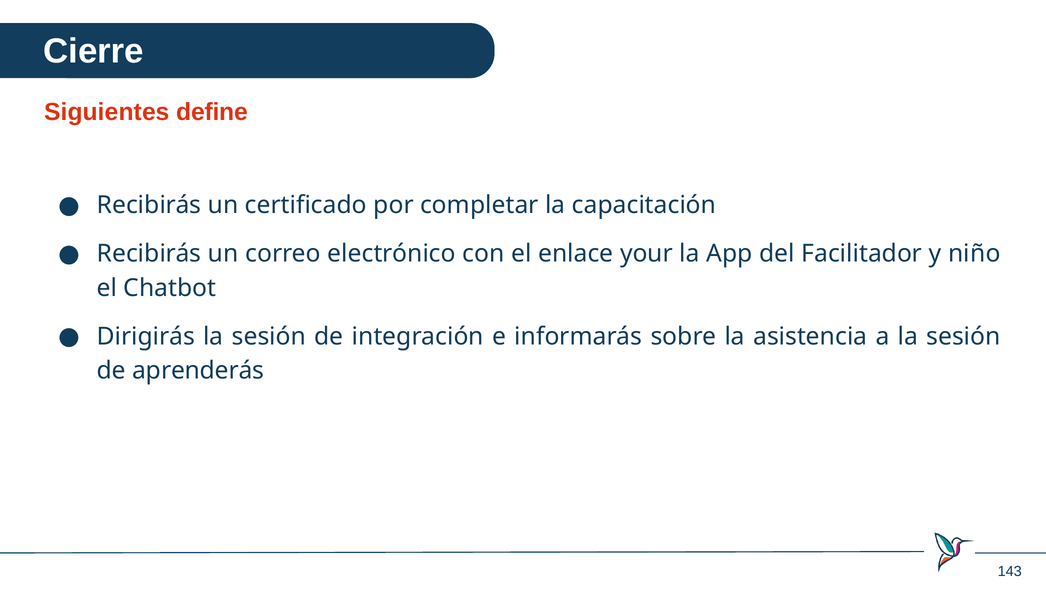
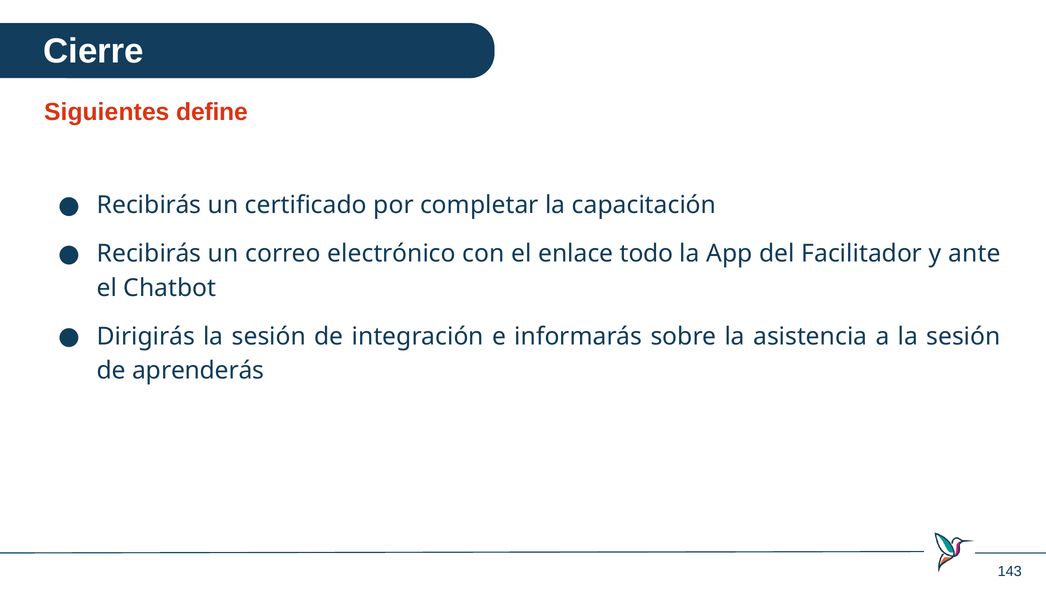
your: your -> todo
niño: niño -> ante
